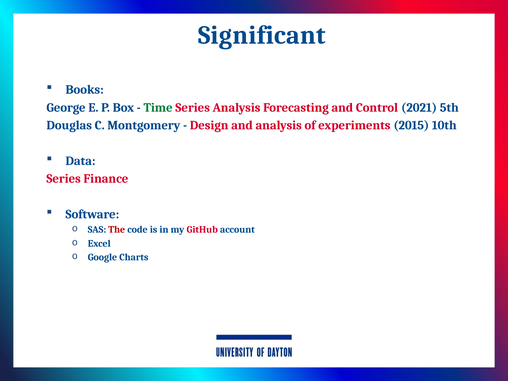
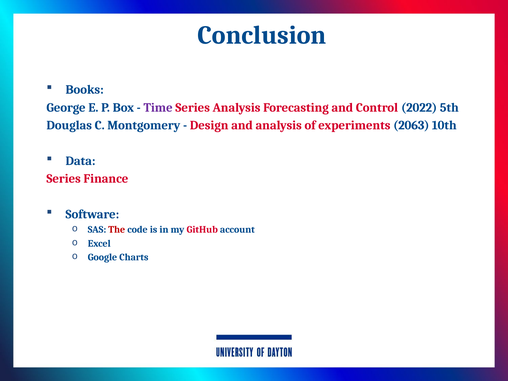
Significant: Significant -> Conclusion
Time colour: green -> purple
2021: 2021 -> 2022
2015: 2015 -> 2063
